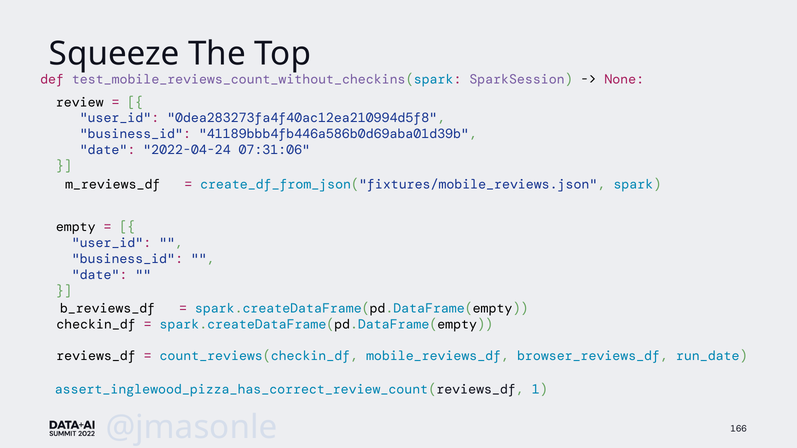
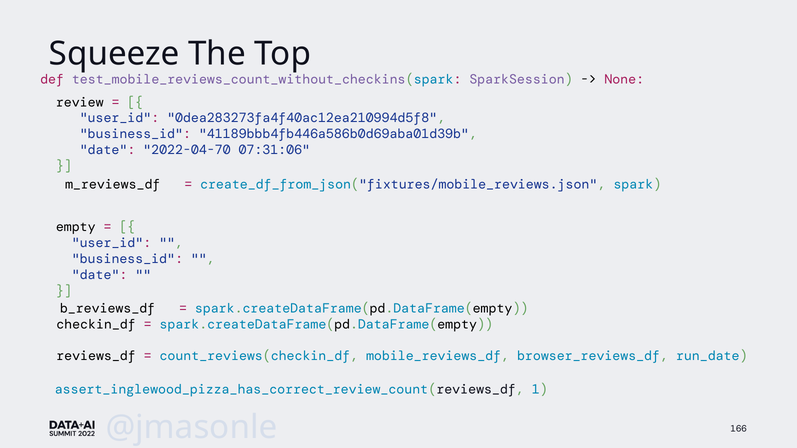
2022-04-24: 2022-04-24 -> 2022-04-70
